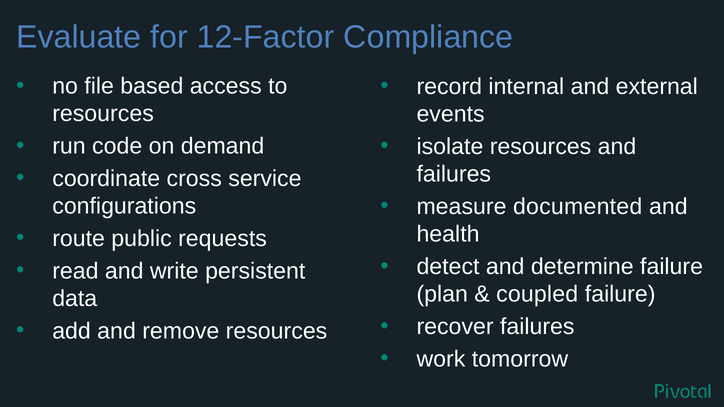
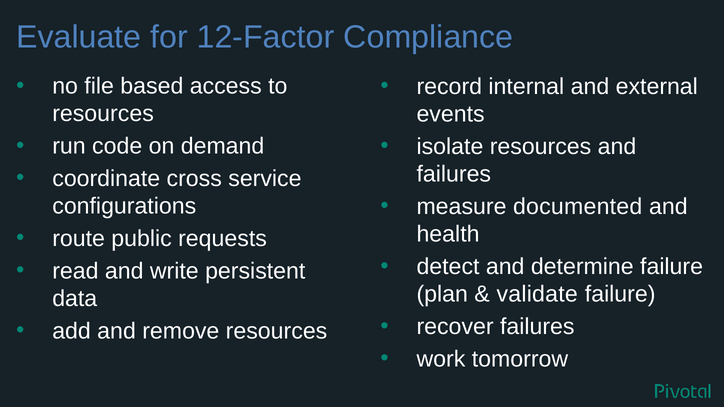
coupled: coupled -> validate
